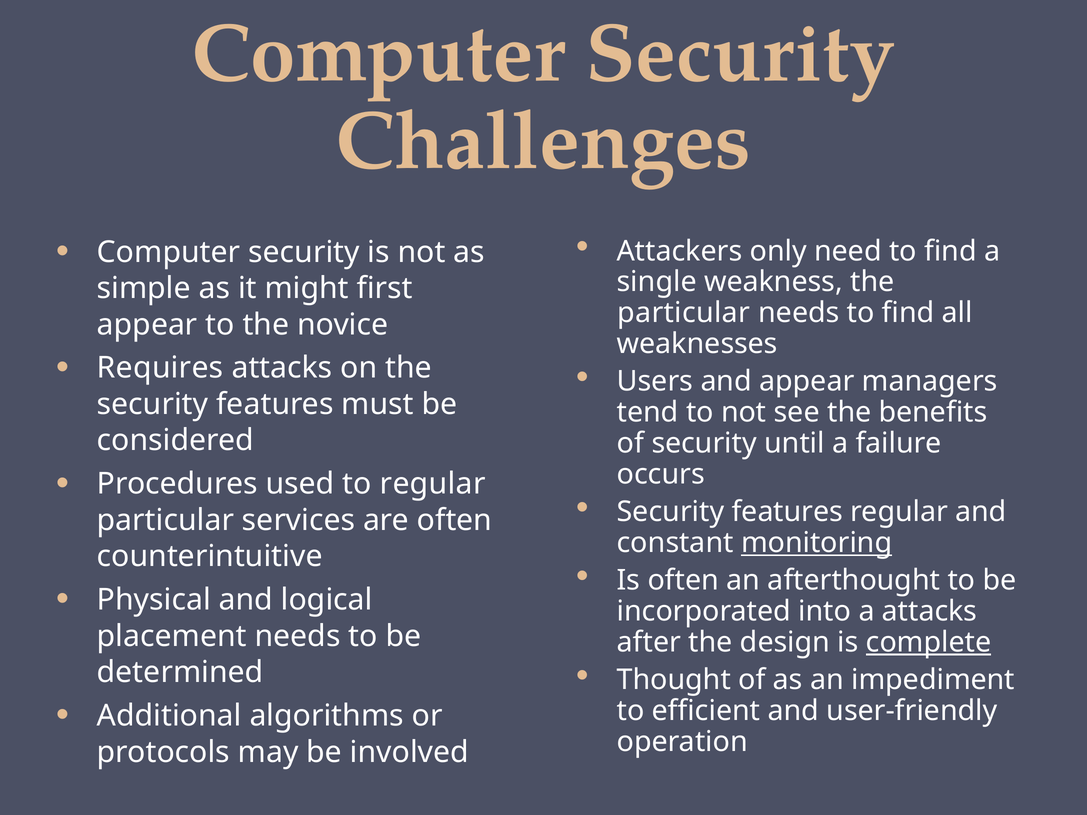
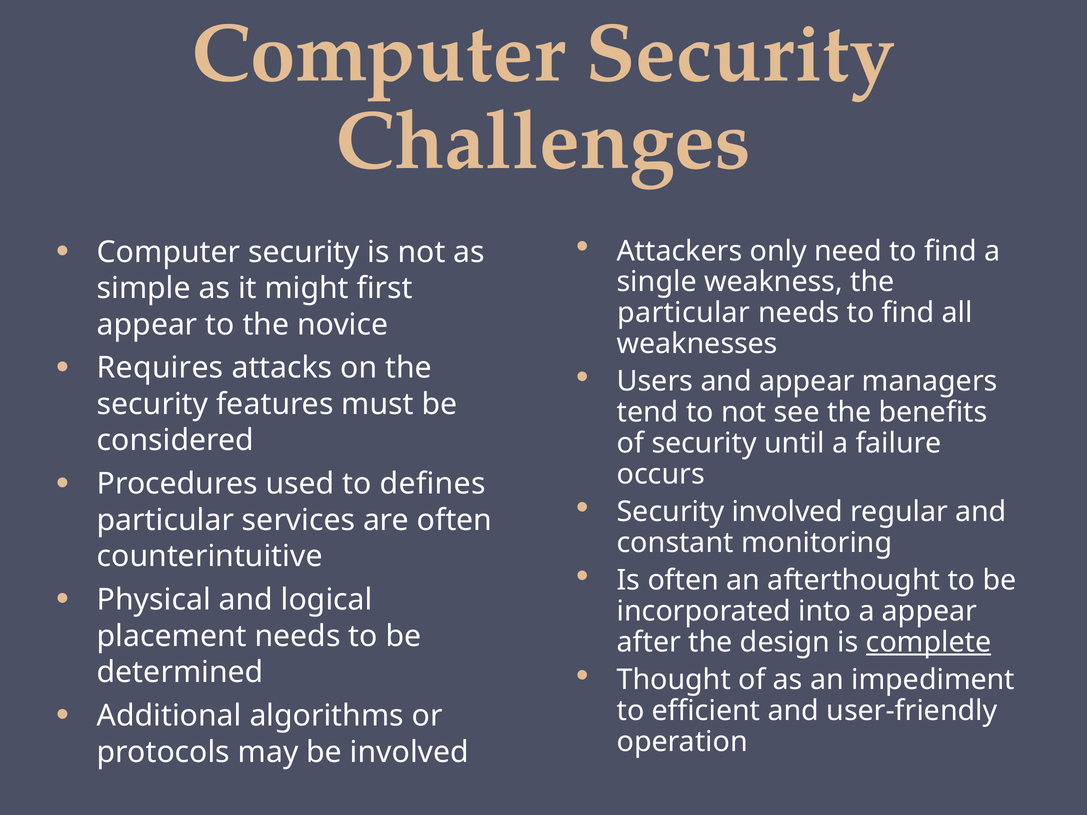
to regular: regular -> defines
features at (787, 512): features -> involved
monitoring underline: present -> none
a attacks: attacks -> appear
